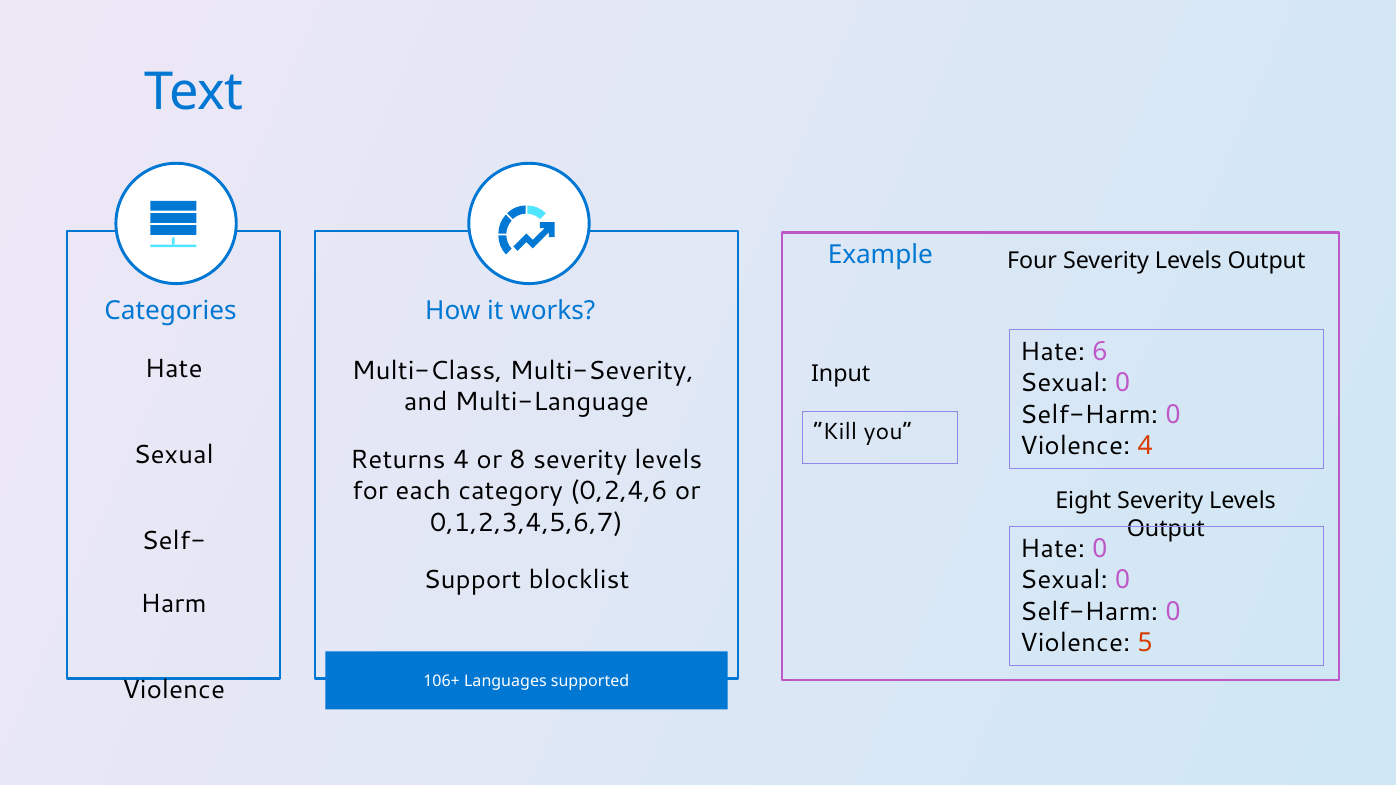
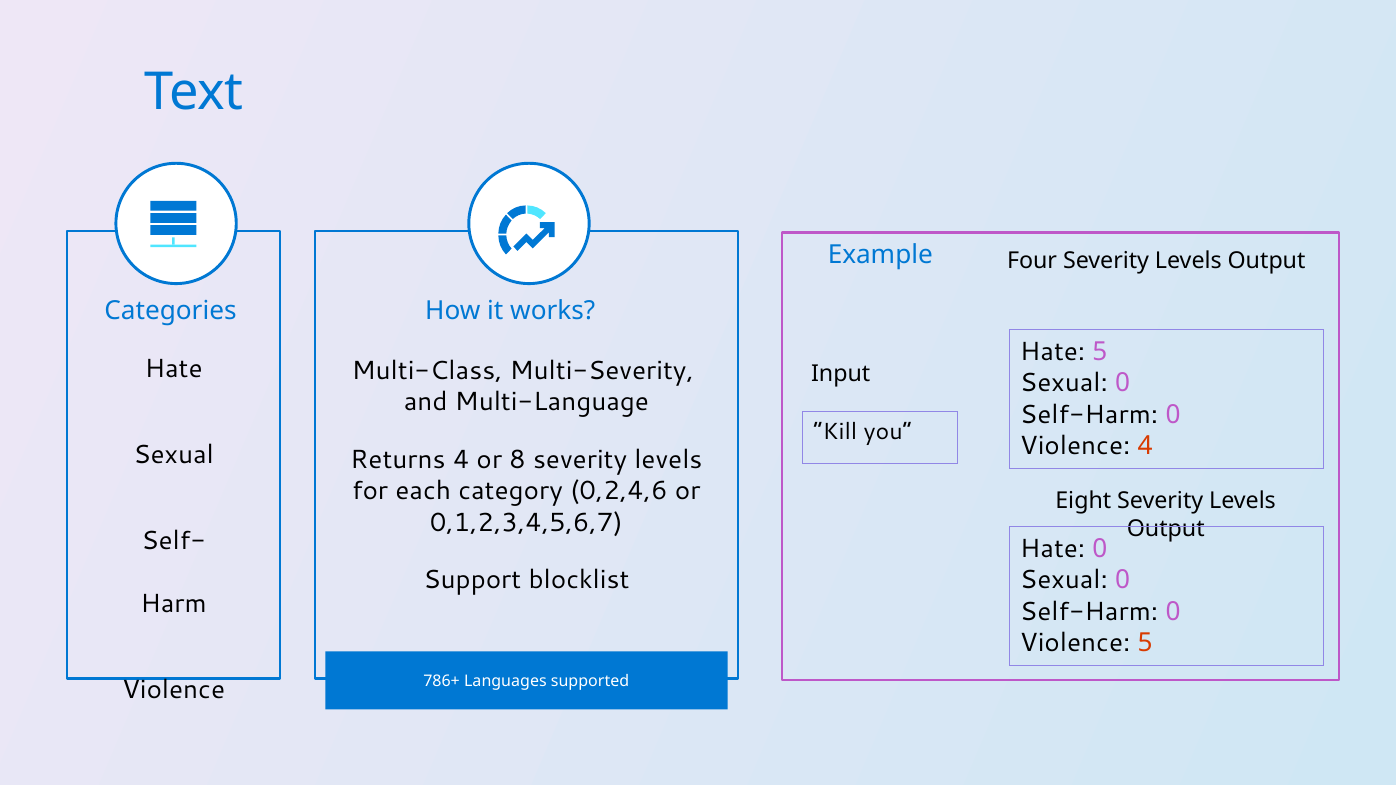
Hate 6: 6 -> 5
106+: 106+ -> 786+
